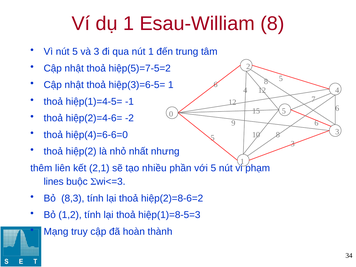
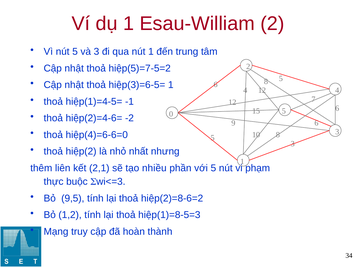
Esau-William 8: 8 -> 2
lines: lines -> thực
8,3: 8,3 -> 9,5
